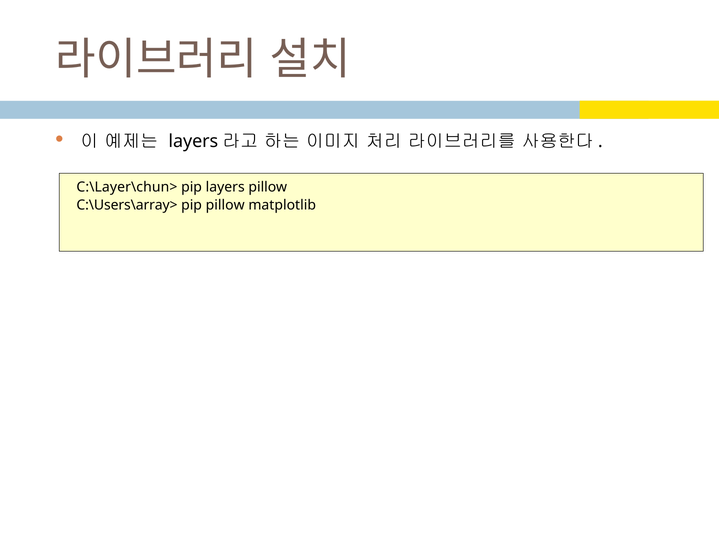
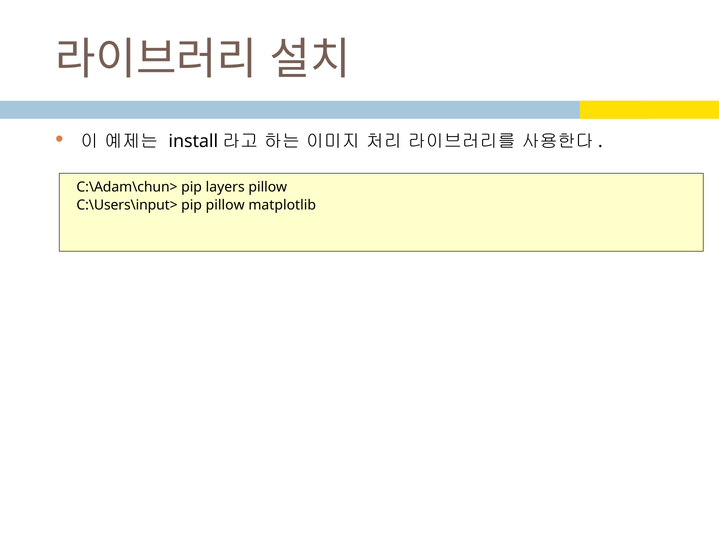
layers at (193, 141): layers -> install
C:\Layer\chun>: C:\Layer\chun> -> C:\Adam\chun>
C:\Users\array>: C:\Users\array> -> C:\Users\input>
